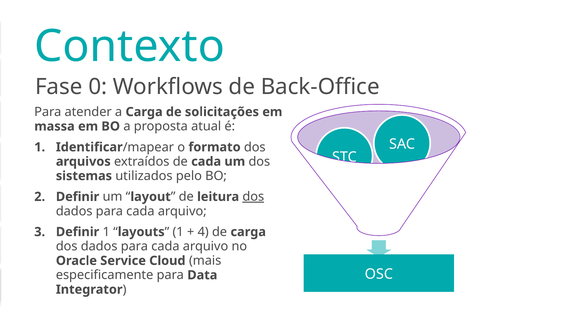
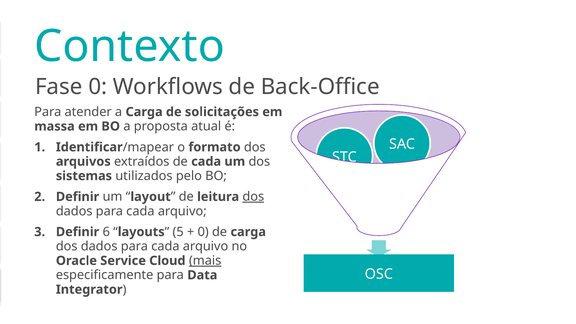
Definir 1: 1 -> 6
layouts 1: 1 -> 5
4 at (203, 232): 4 -> 0
mais underline: none -> present
